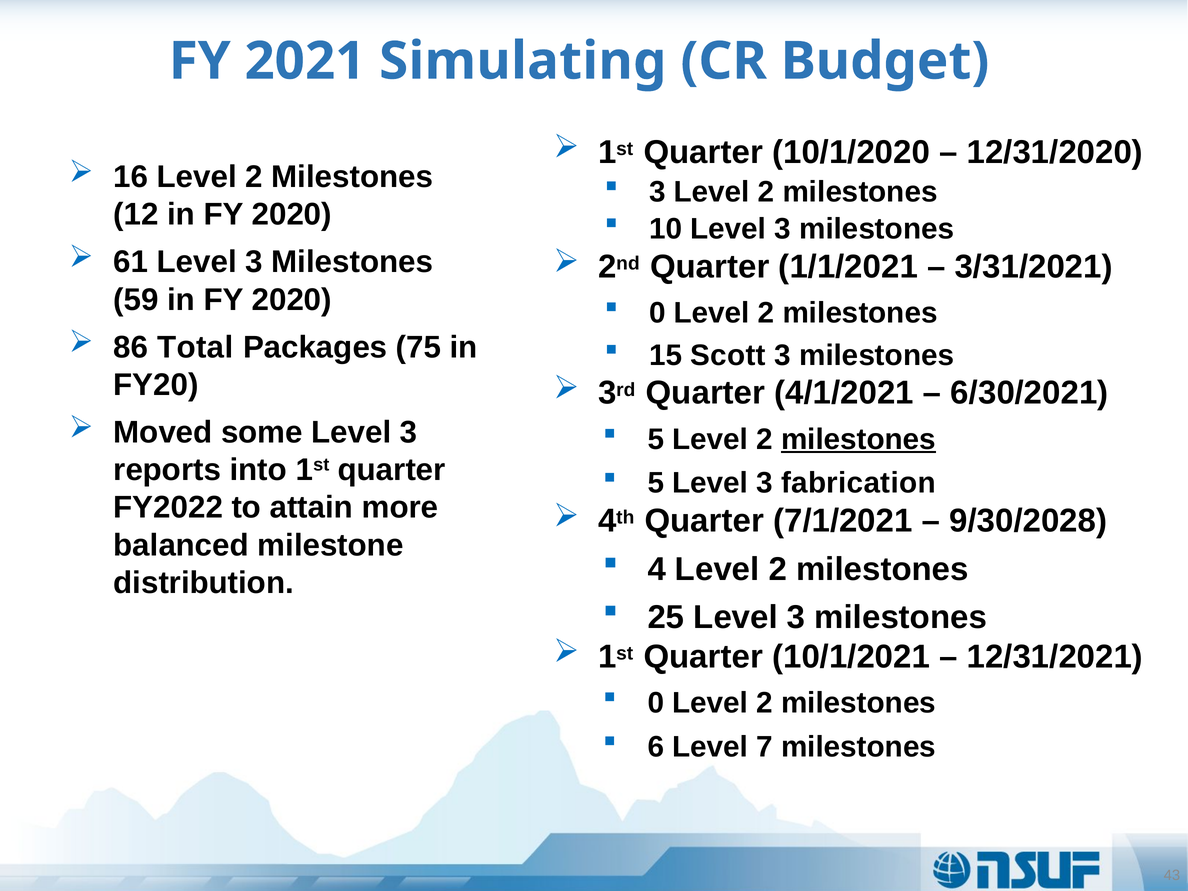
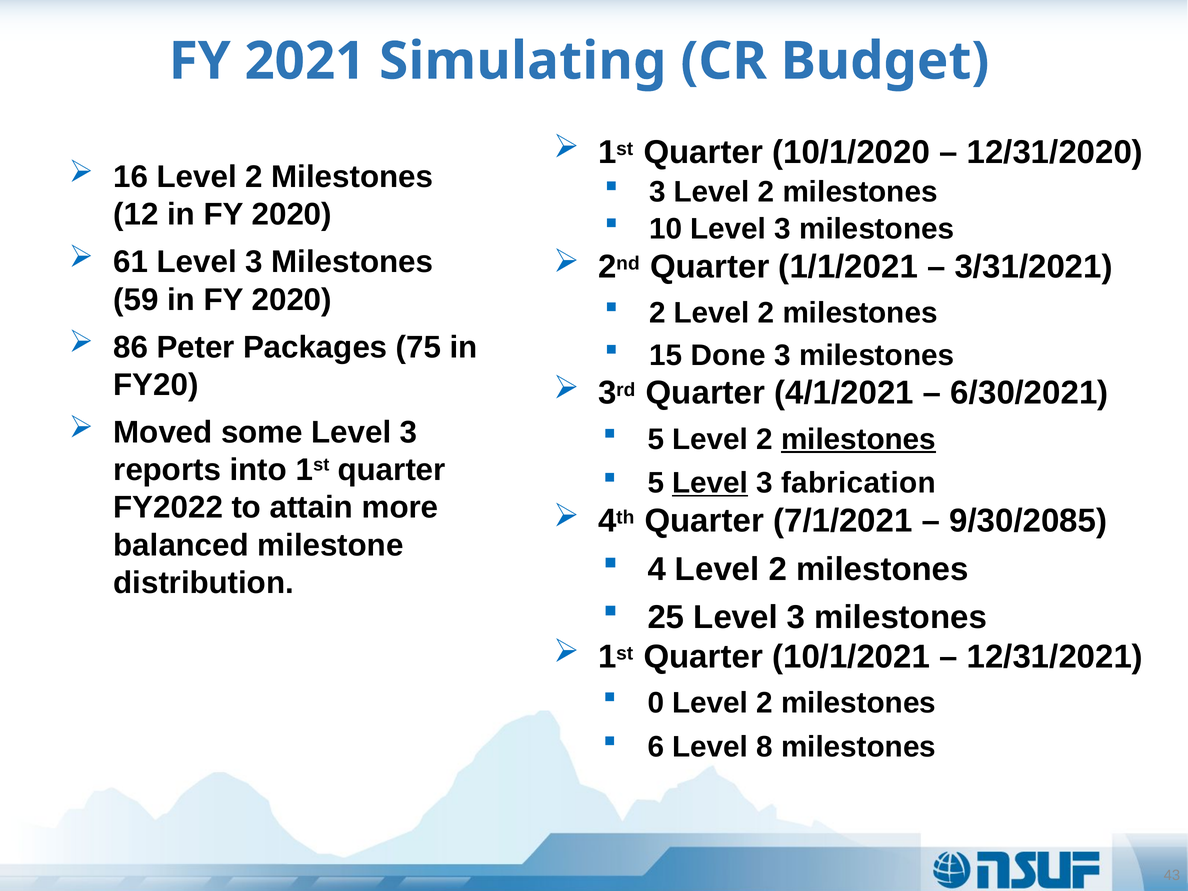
0 at (657, 313): 0 -> 2
Total: Total -> Peter
Scott: Scott -> Done
Level at (710, 483) underline: none -> present
9/30/2028: 9/30/2028 -> 9/30/2085
7: 7 -> 8
